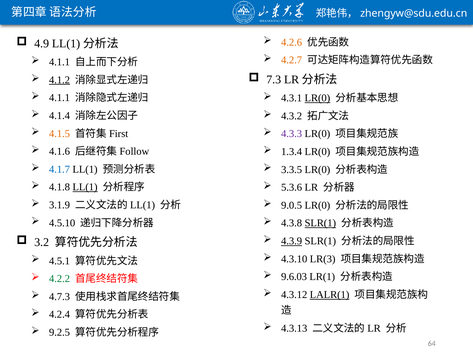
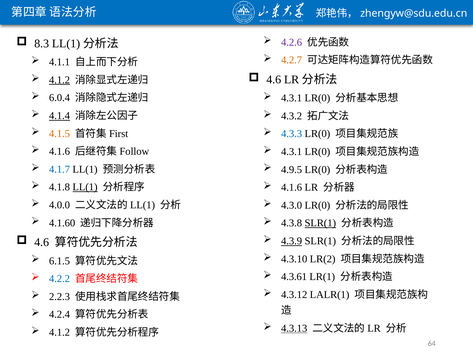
4.2.6 colour: orange -> purple
4.9: 4.9 -> 8.3
7.3 at (274, 79): 7.3 -> 4.6
4.1.1 at (59, 98): 4.1.1 -> 6.0.4
LR(0 at (317, 98) underline: present -> none
4.1.4 underline: none -> present
4.3.3 colour: purple -> blue
1.3.4 at (292, 152): 1.3.4 -> 4.3.1
3.3.5: 3.3.5 -> 4.9.5
5.3.6 at (292, 187): 5.3.6 -> 4.1.6
3.1.9: 3.1.9 -> 4.0.0
9.0.5: 9.0.5 -> 4.3.0
4.5.10: 4.5.10 -> 4.1.60
3.2 at (42, 242): 3.2 -> 4.6
LR(3: LR(3 -> LR(2
4.5.1: 4.5.1 -> 6.1.5
9.6.03: 9.6.03 -> 4.3.61
4.2.2 colour: green -> blue
LALR(1 underline: present -> none
4.7.3: 4.7.3 -> 2.2.3
4.3.13 underline: none -> present
9.2.5 at (59, 332): 9.2.5 -> 4.1.2
